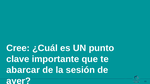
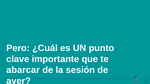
Cree: Cree -> Pero
